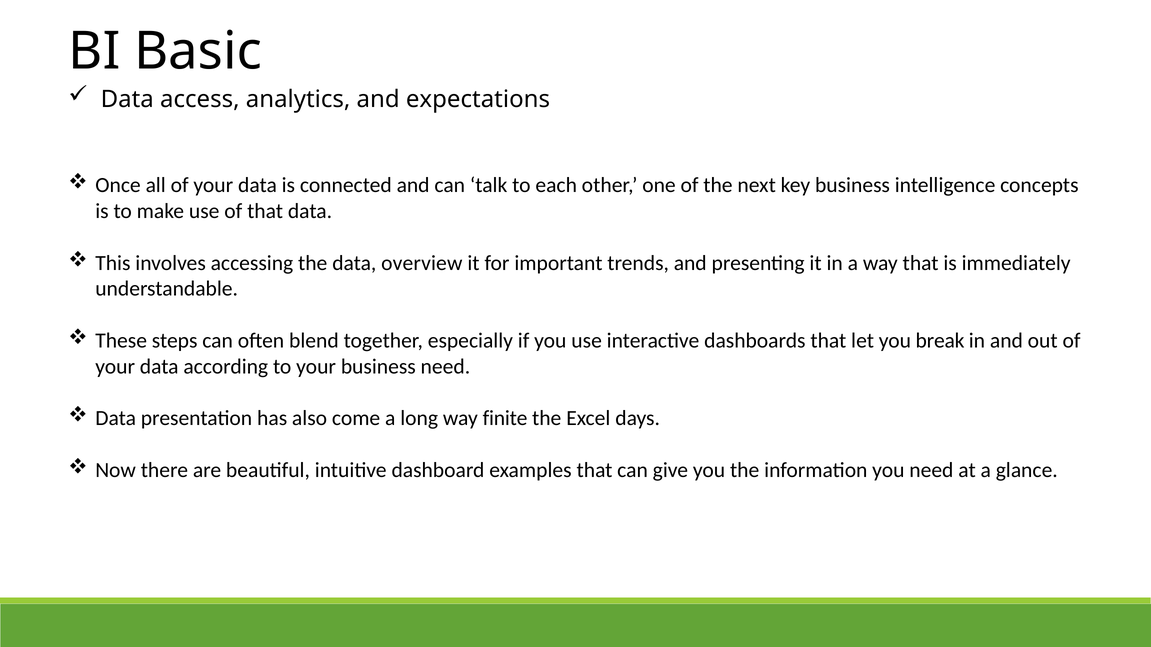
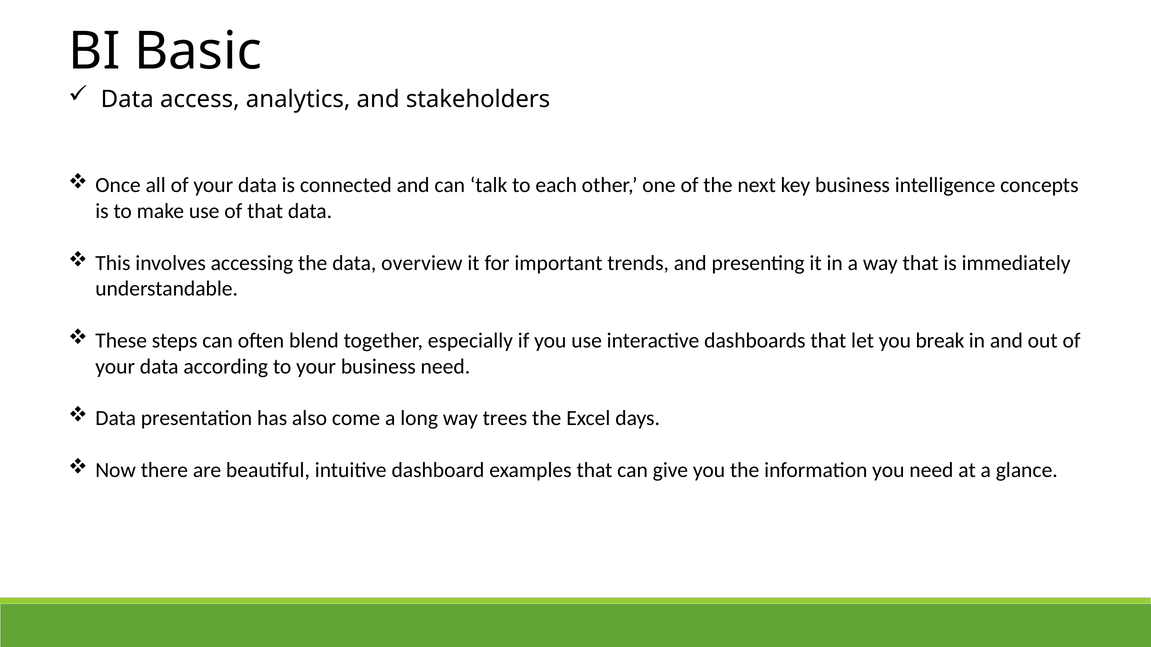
expectations: expectations -> stakeholders
finite: finite -> trees
